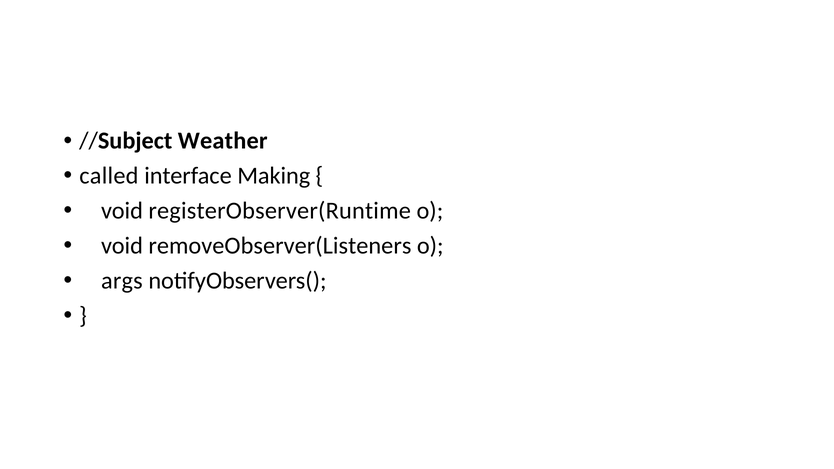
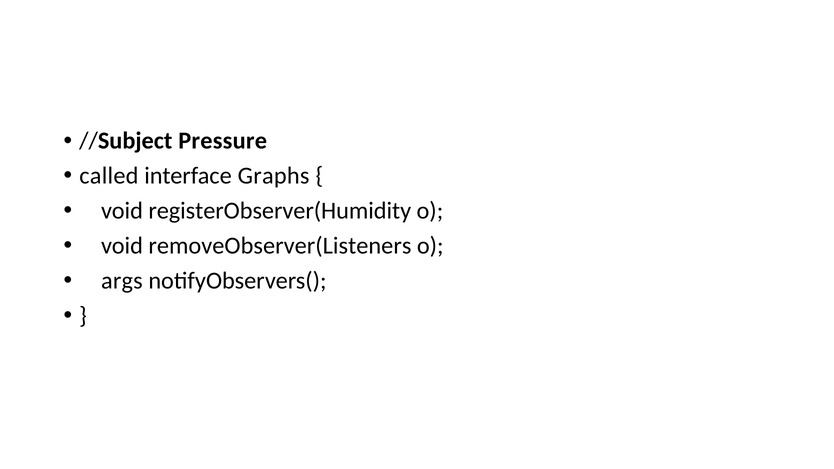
Weather: Weather -> Pressure
Making: Making -> Graphs
registerObserver(Runtime: registerObserver(Runtime -> registerObserver(Humidity
